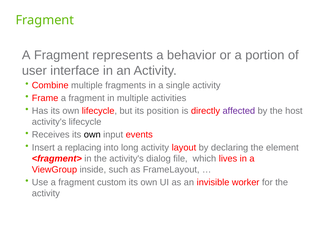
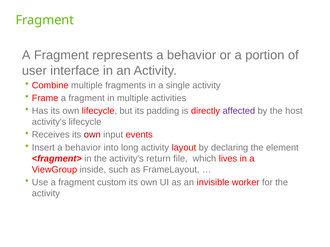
position: position -> padding
own at (92, 135) colour: black -> red
Insert a replacing: replacing -> behavior
dialog: dialog -> return
